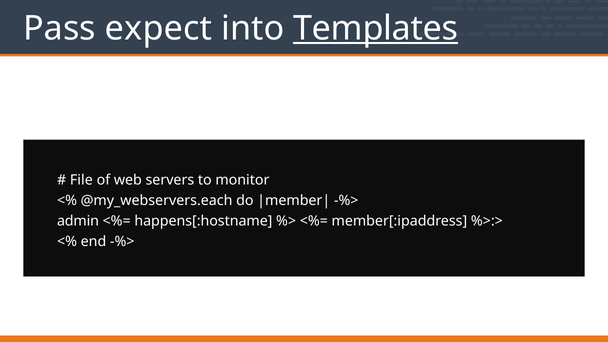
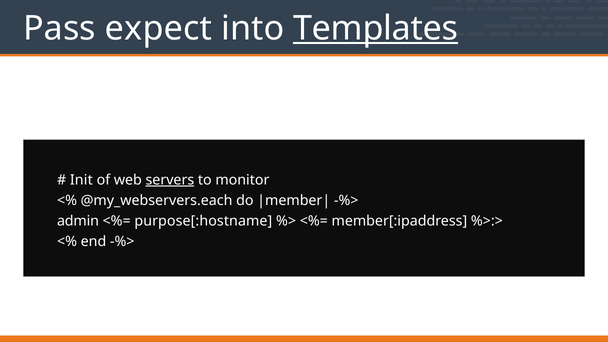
File: File -> Init
servers underline: none -> present
happens[:hostname: happens[:hostname -> purpose[:hostname
